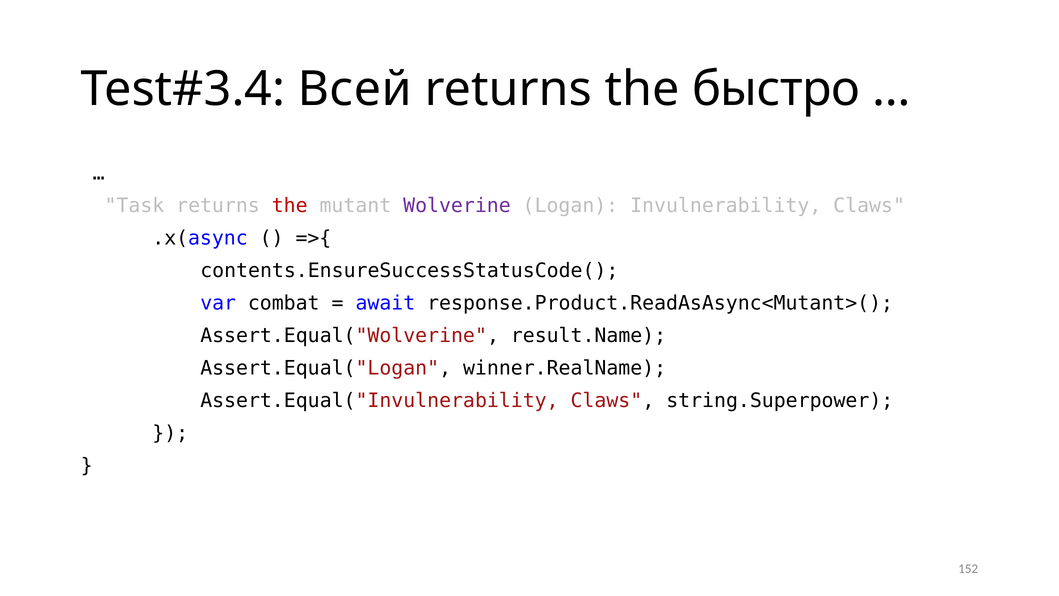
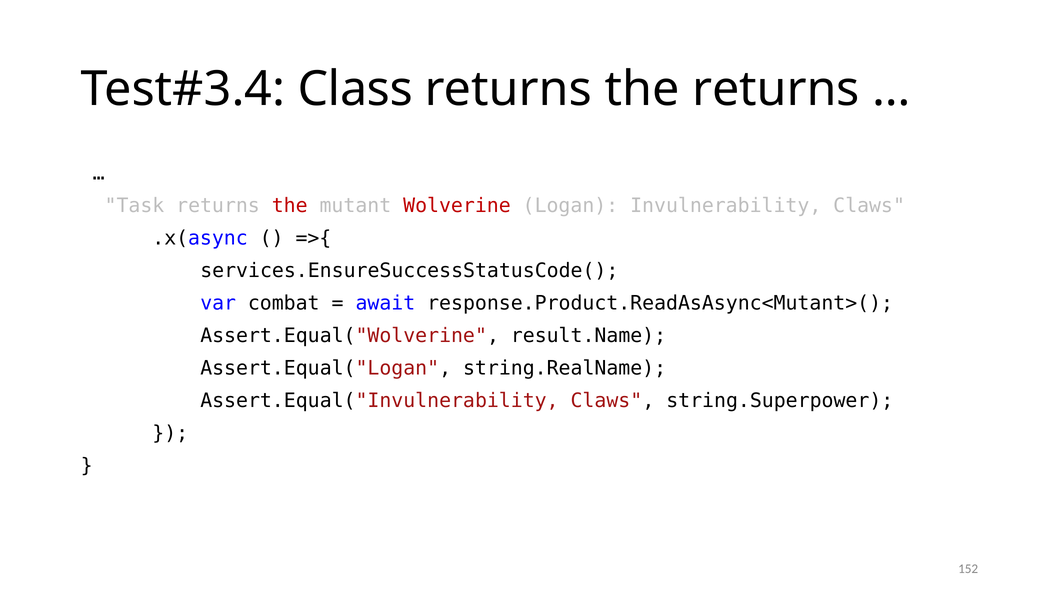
Всей: Всей -> Class
the быстро: быстро -> returns
Wolverine colour: purple -> red
contents.EnsureSuccessStatusCode(: contents.EnsureSuccessStatusCode( -> services.EnsureSuccessStatusCode(
winner.RealName: winner.RealName -> string.RealName
